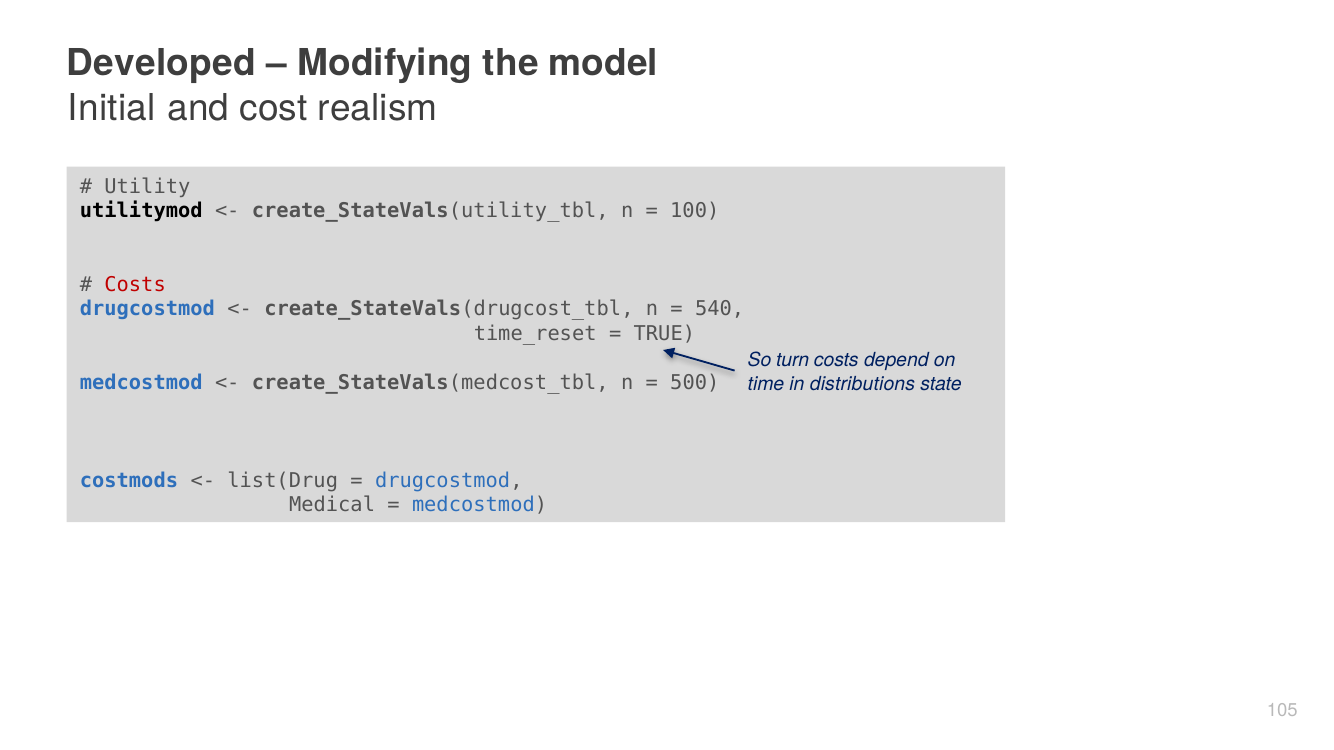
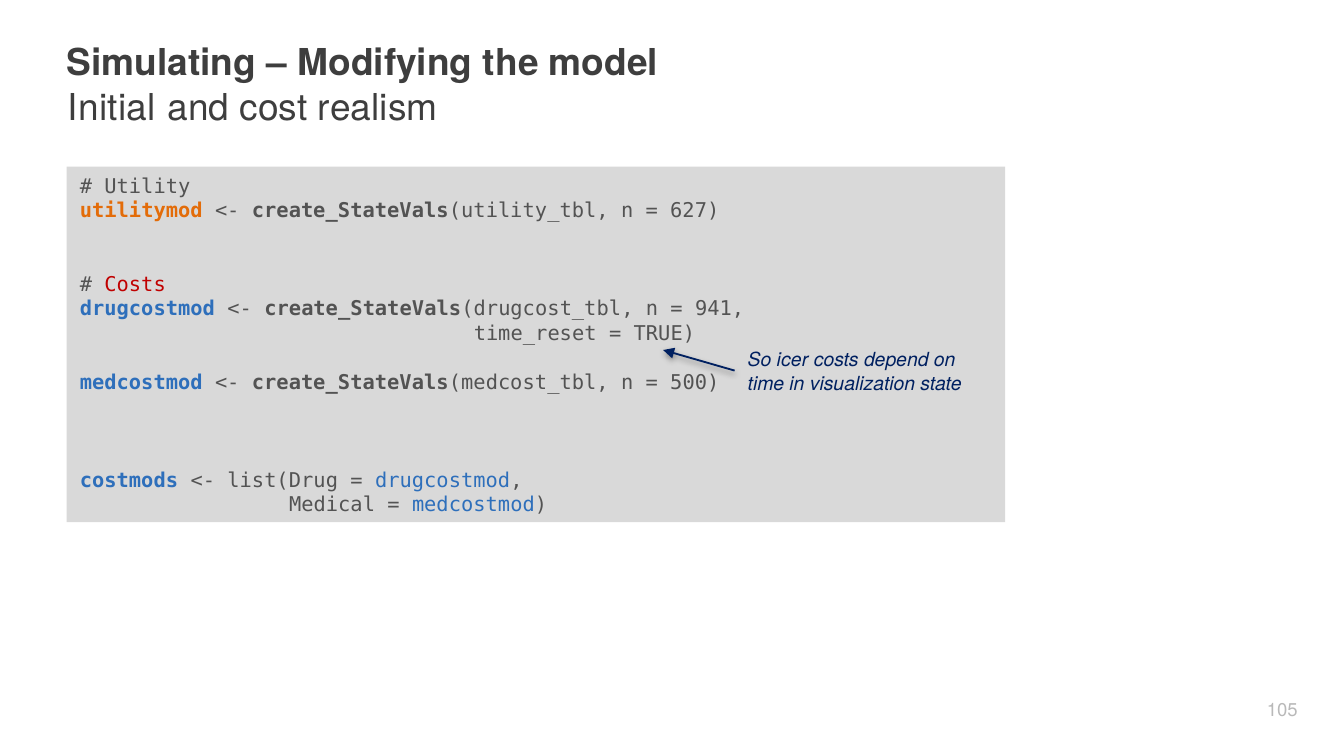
Developed: Developed -> Simulating
utilitymod colour: black -> orange
100: 100 -> 627
540: 540 -> 941
turn: turn -> icer
distributions: distributions -> visualization
